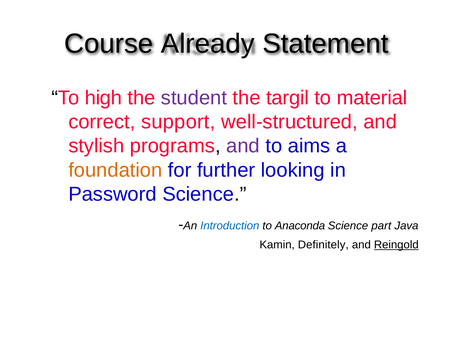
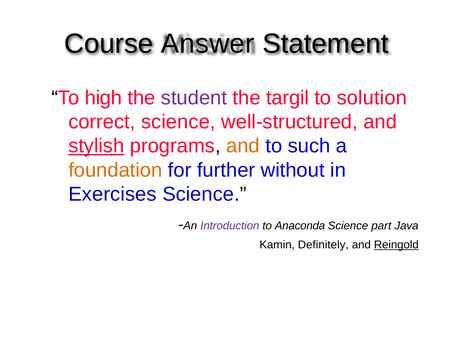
Already: Already -> Answer
material: material -> solution
correct support: support -> science
stylish underline: none -> present
and at (243, 146) colour: purple -> orange
aims: aims -> such
looking: looking -> without
Password: Password -> Exercises
Introduction colour: blue -> purple
